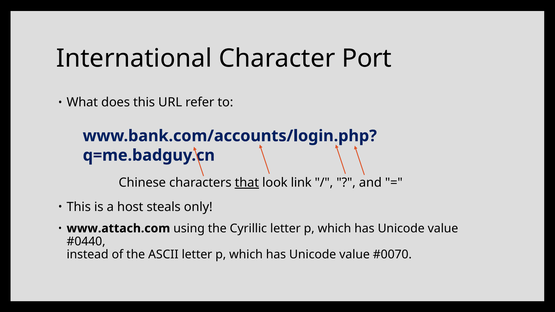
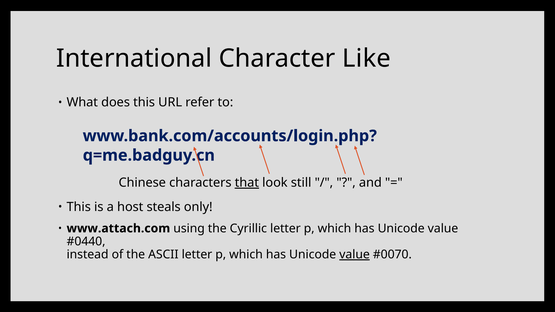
Port: Port -> Like
link: link -> still
value at (355, 255) underline: none -> present
